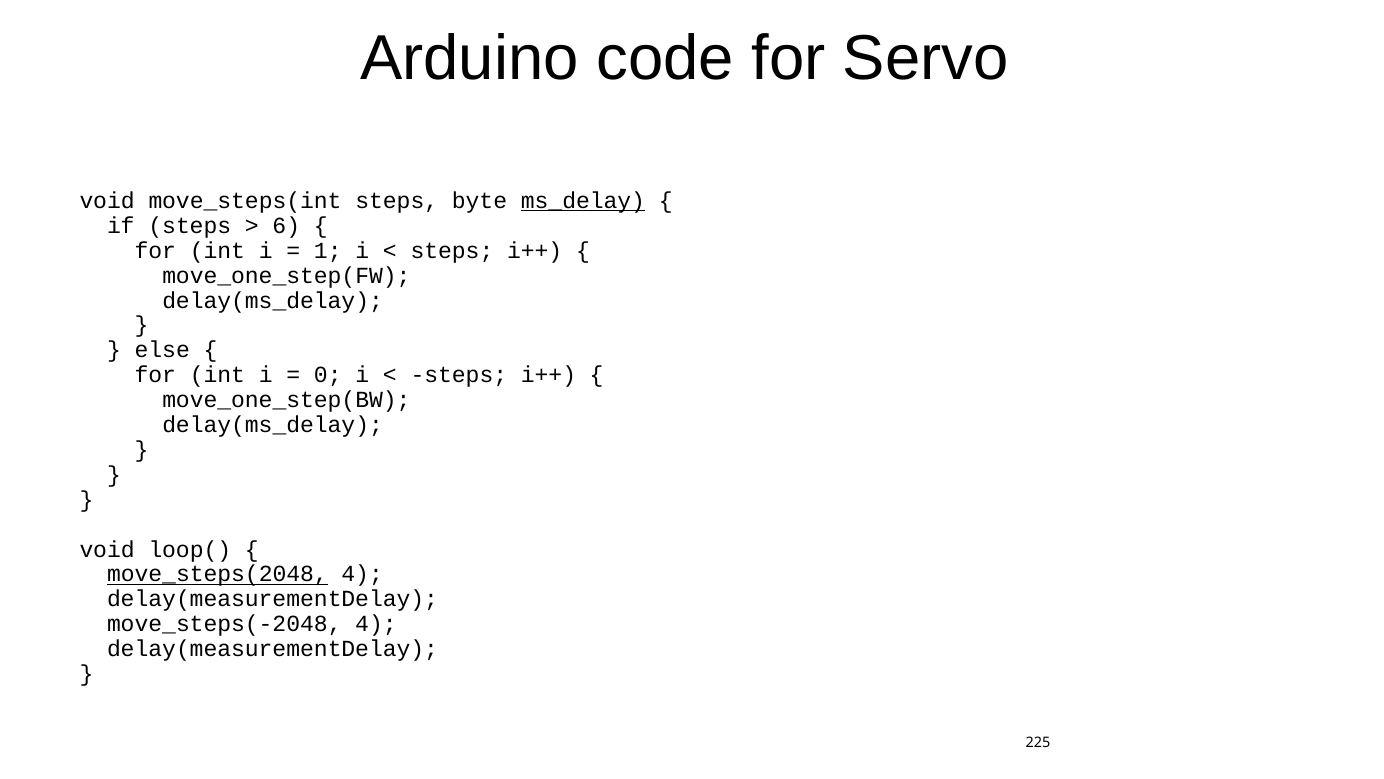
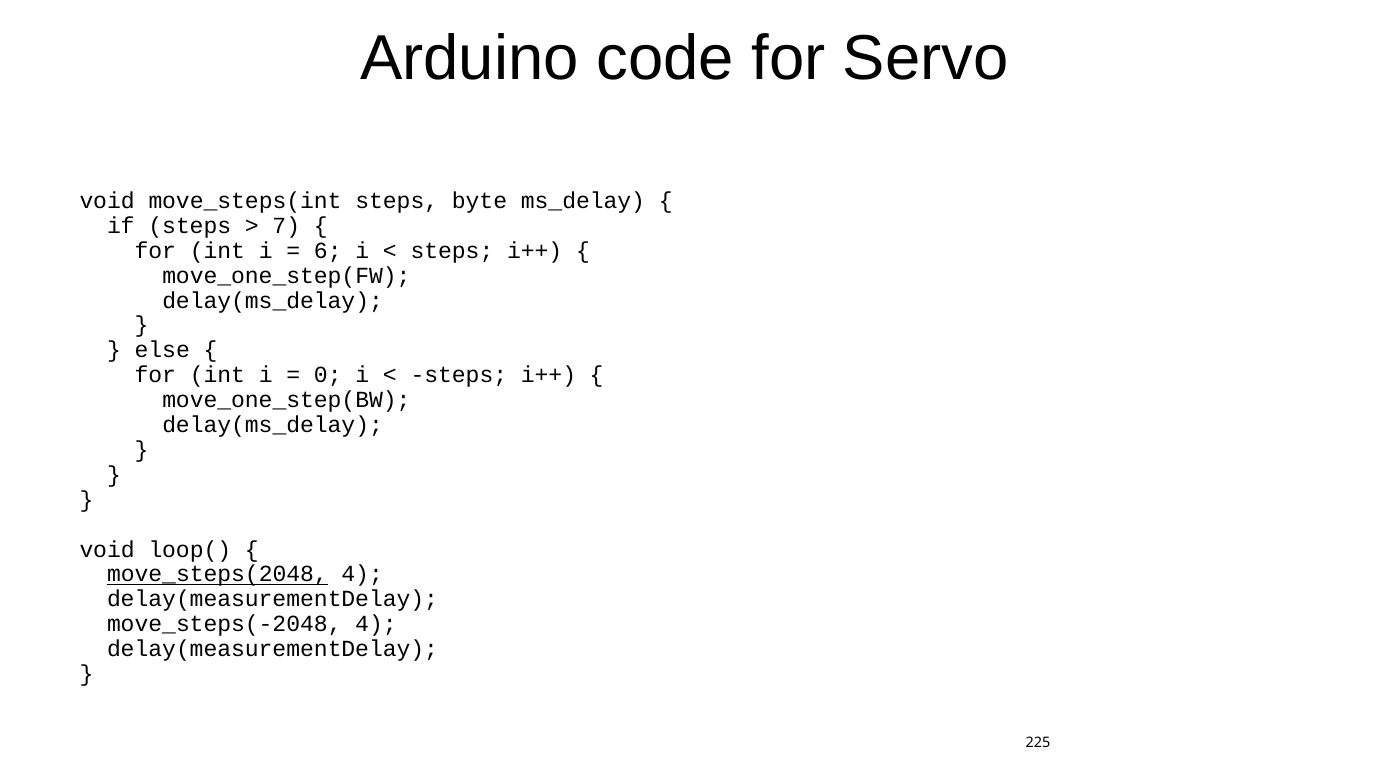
ms_delay underline: present -> none
6: 6 -> 7
1: 1 -> 6
